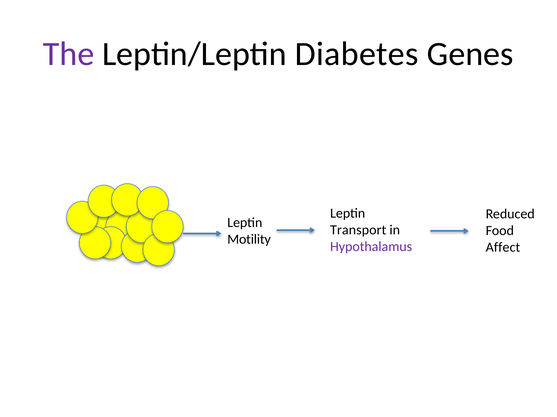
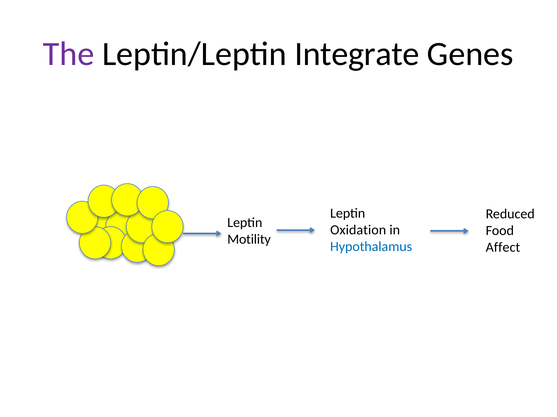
Diabetes: Diabetes -> Integrate
Transport: Transport -> Oxidation
Hypothalamus colour: purple -> blue
